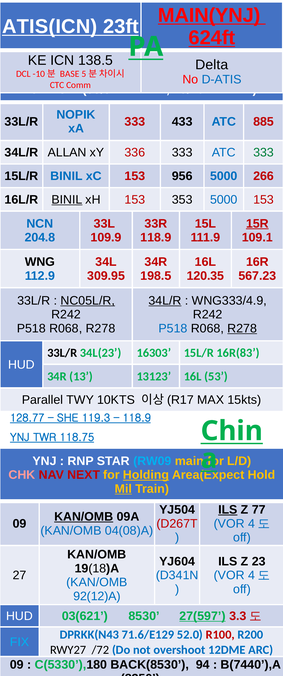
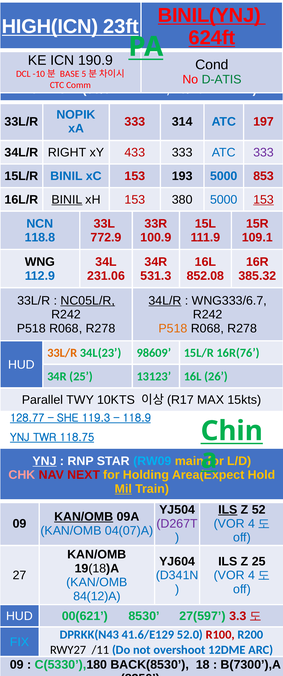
MAIN(YNJ: MAIN(YNJ -> BINIL(YNJ
ATIS(ICN: ATIS(ICN -> HIGH(ICN
138.5: 138.5 -> 190.9
Delta: Delta -> Cond
D-ATIS colour: blue -> green
433: 433 -> 314
885: 885 -> 197
ALLAN: ALLAN -> RIGHT
336: 336 -> 433
333 at (263, 153) colour: green -> purple
956: 956 -> 193
266: 266 -> 853
353: 353 -> 380
153 at (263, 200) underline: none -> present
15R underline: present -> none
204.8: 204.8 -> 118.8
109.9: 109.9 -> 772.9
118.9 at (156, 238): 118.9 -> 100.9
309.95: 309.95 -> 231.06
198.5: 198.5 -> 531.3
120.35: 120.35 -> 852.08
567.23: 567.23 -> 385.32
WNG333/4.9: WNG333/4.9 -> WNG333/6.7
P518 at (173, 329) colour: blue -> orange
R278 at (242, 329) underline: present -> none
33L/R at (62, 353) colour: black -> orange
16303: 16303 -> 98609
16R(83: 16R(83 -> 16R(76
34R 13: 13 -> 25
53: 53 -> 26
YNJ at (45, 462) underline: none -> present
Holding underline: present -> none
77: 77 -> 52
D267T colour: red -> purple
04(08)A: 04(08)A -> 04(07)A
Z 23: 23 -> 25
92(12)A: 92(12)A -> 84(12)A
03(621: 03(621 -> 00(621
27(597 underline: present -> none
71.6/E129: 71.6/E129 -> 41.6/E129
/72: /72 -> /11
94: 94 -> 18
B(7440’),A: B(7440’),A -> B(7300’),A
